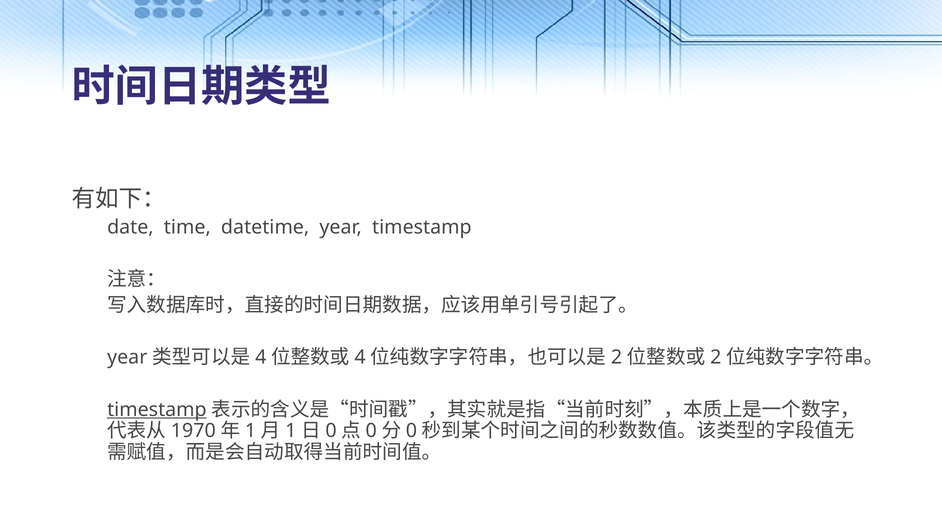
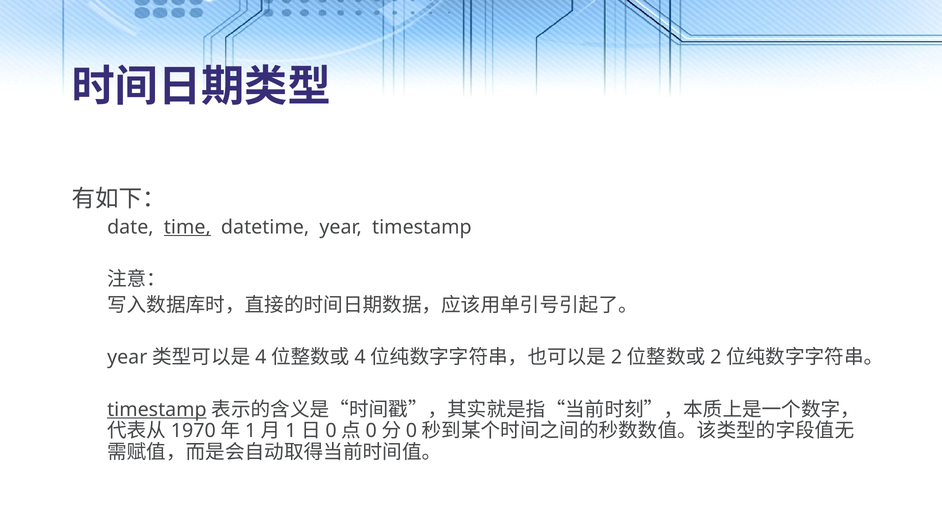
time underline: none -> present
